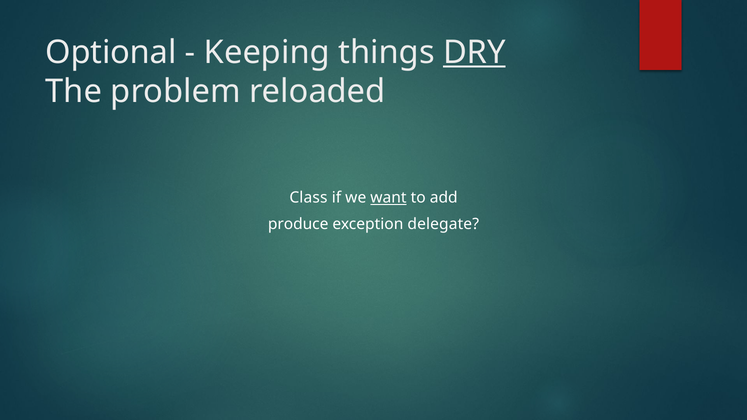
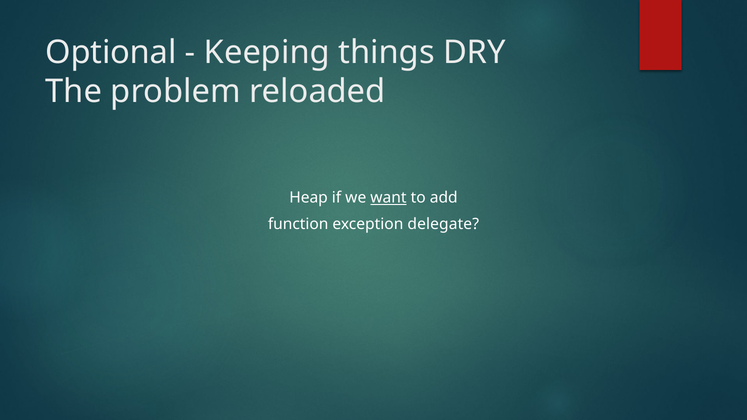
DRY underline: present -> none
Class: Class -> Heap
produce: produce -> function
